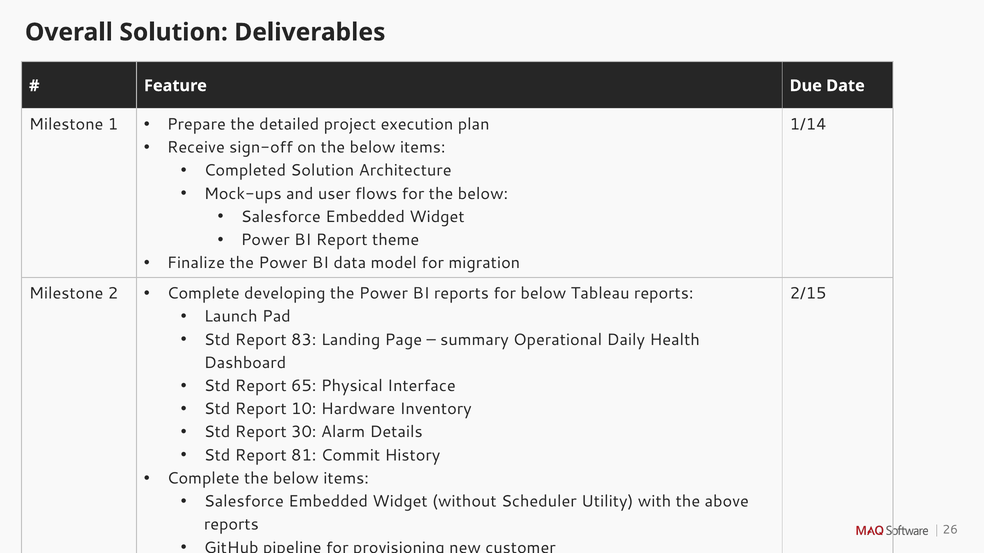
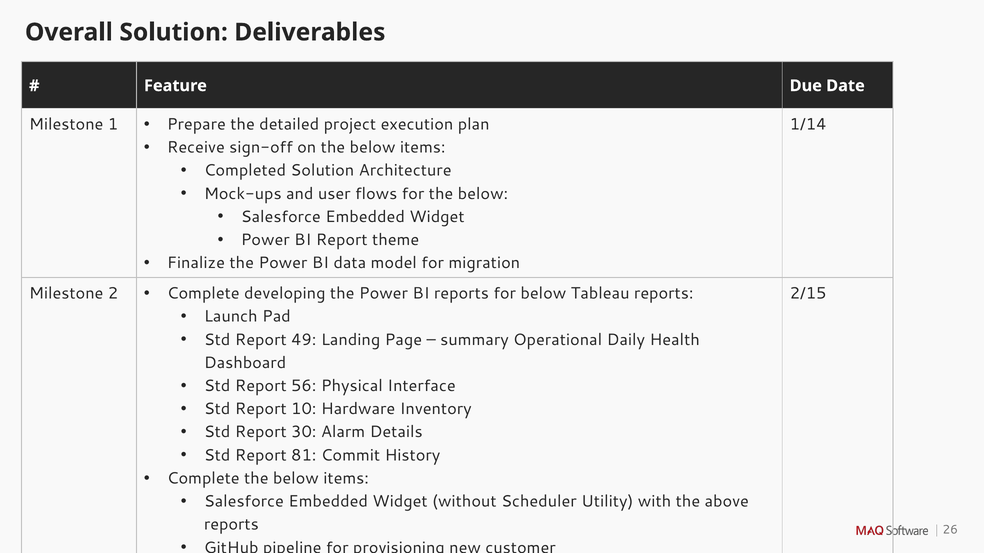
83: 83 -> 49
65: 65 -> 56
